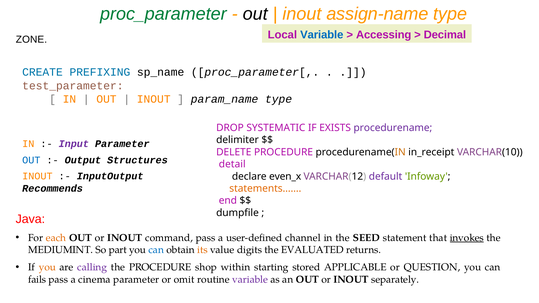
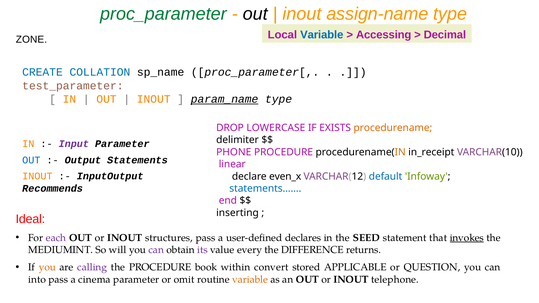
PREFIXING: PREFIXING -> COLLATION
param_name underline: none -> present
SYSTEMATIC: SYSTEMATIC -> LOWERCASE
procedurename colour: purple -> orange
DELETE: DELETE -> PHONE
Structures: Structures -> Statements
detail: detail -> linear
default colour: purple -> blue
statements…… colour: orange -> blue
dumpfile: dumpfile -> inserting
Java: Java -> Ideal
each colour: orange -> purple
command: command -> structures
channel: channel -> declares
part: part -> will
can at (156, 250) colour: blue -> purple
its colour: orange -> purple
digits: digits -> every
EVALUATED: EVALUATED -> DIFFERENCE
shop: shop -> book
starting: starting -> convert
fails: fails -> into
variable at (250, 280) colour: purple -> orange
separately: separately -> telephone
